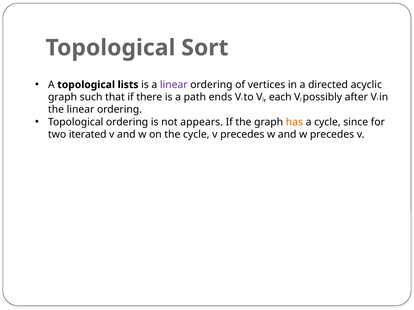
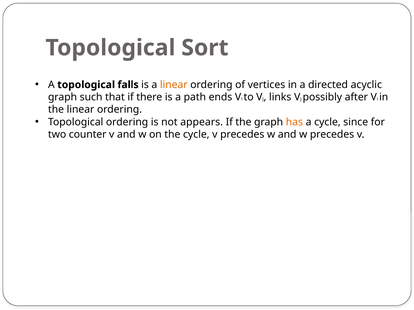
lists: lists -> falls
linear at (174, 85) colour: purple -> orange
each: each -> links
iterated: iterated -> counter
